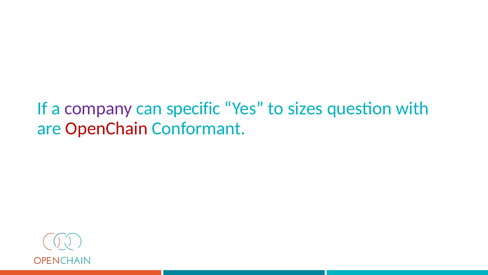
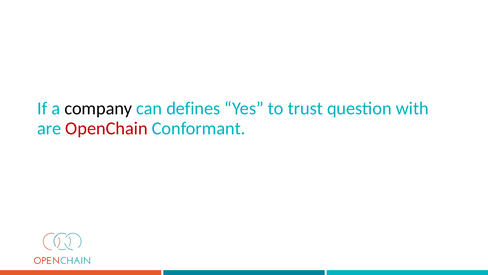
company colour: purple -> black
specific: specific -> defines
sizes: sizes -> trust
